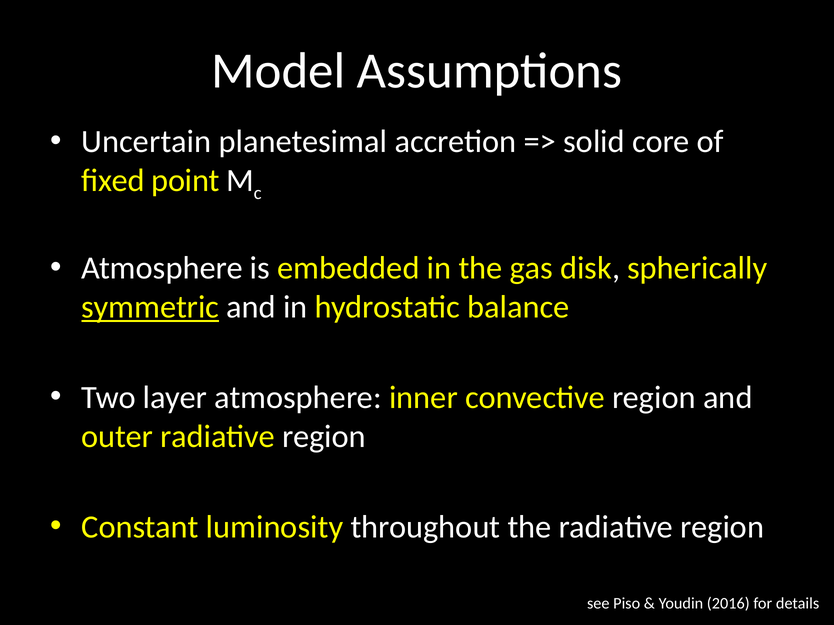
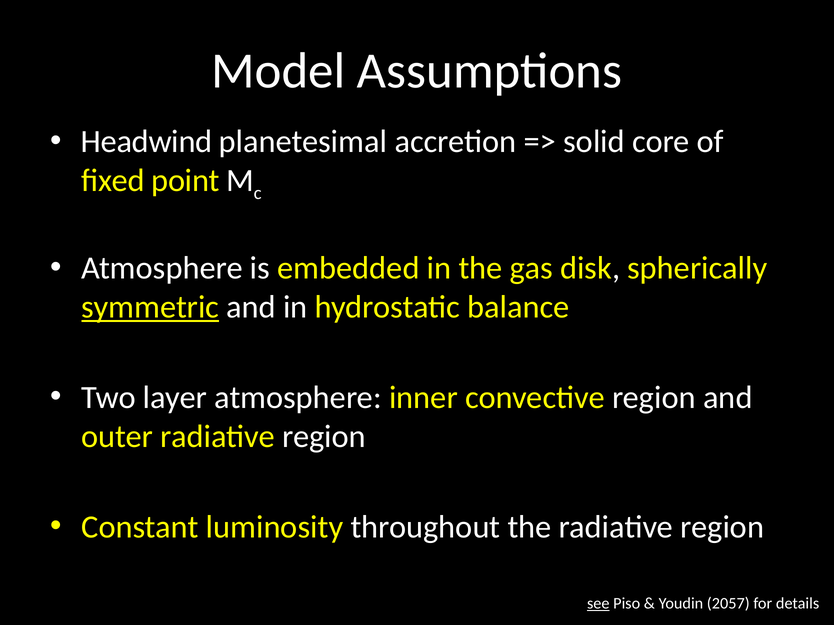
Uncertain: Uncertain -> Headwind
see underline: none -> present
2016: 2016 -> 2057
